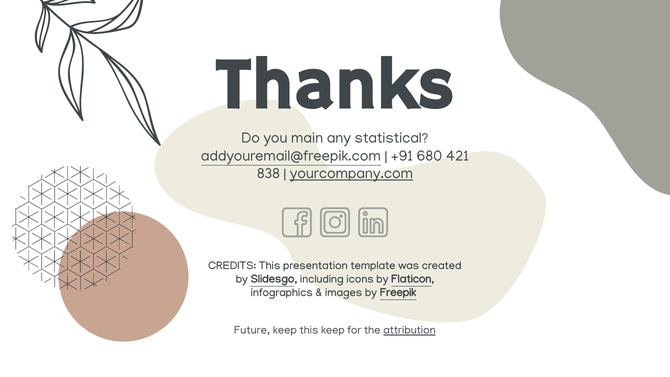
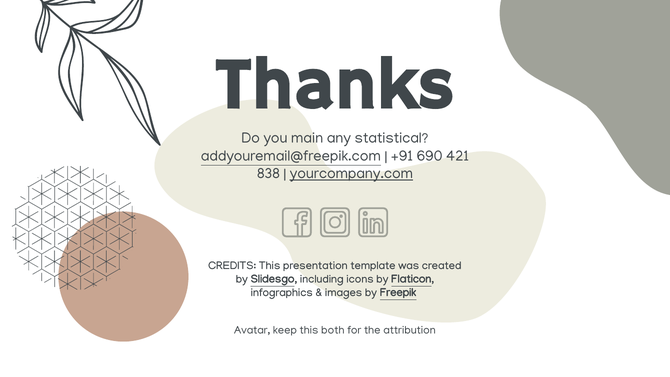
680: 680 -> 690
Future: Future -> Avatar
this keep: keep -> both
attribution underline: present -> none
